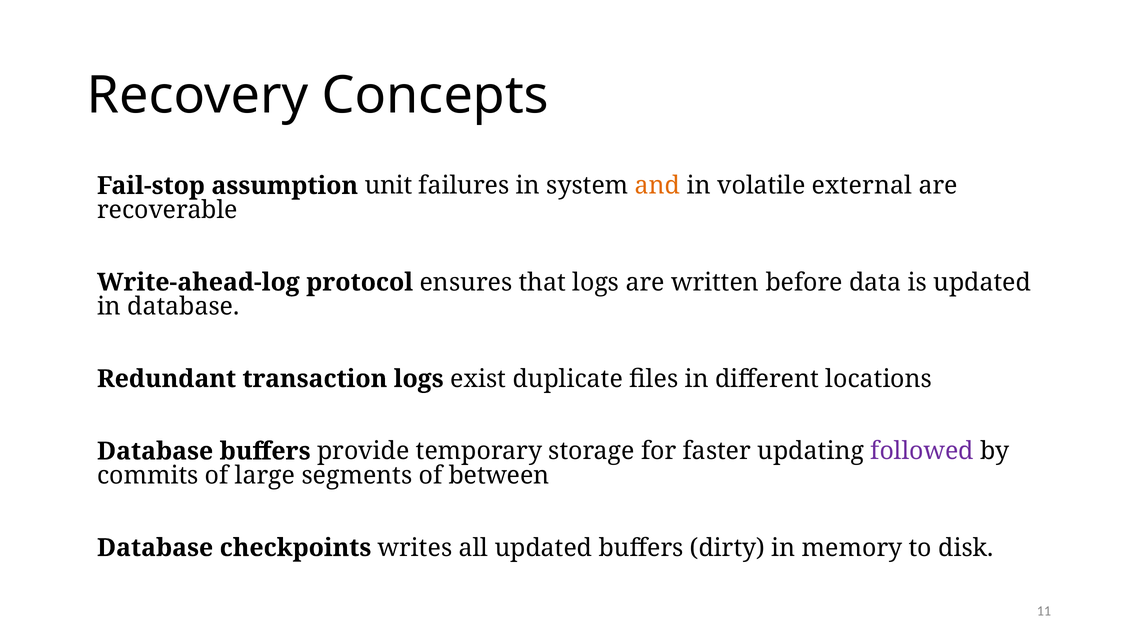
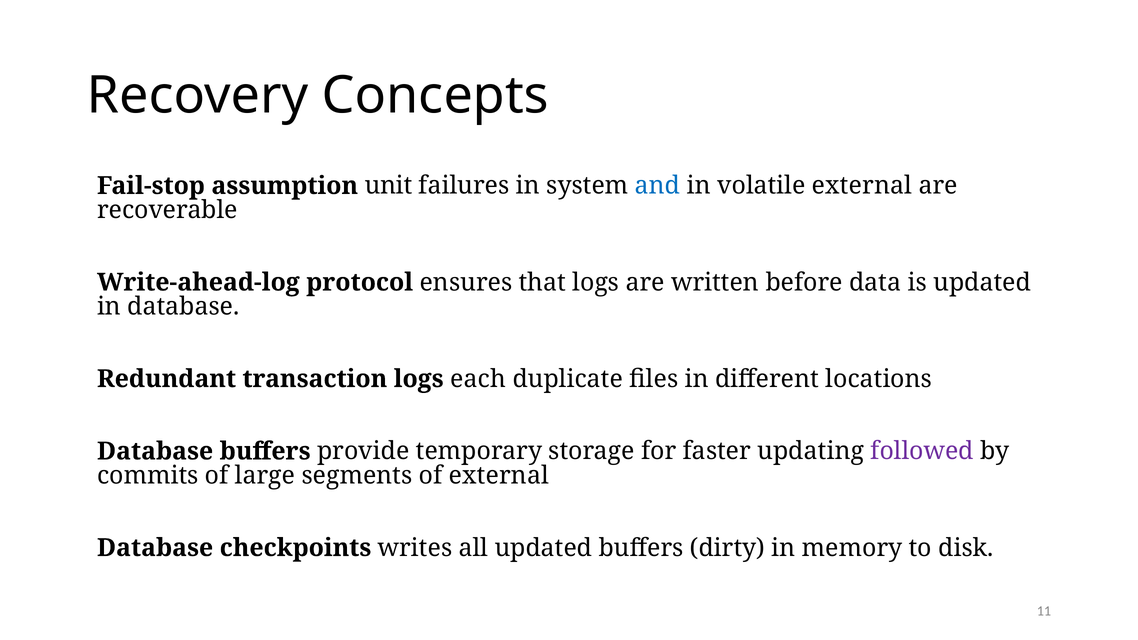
and colour: orange -> blue
exist: exist -> each
of between: between -> external
